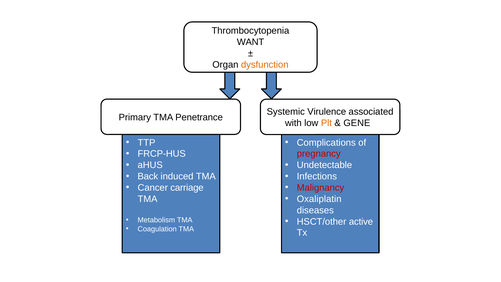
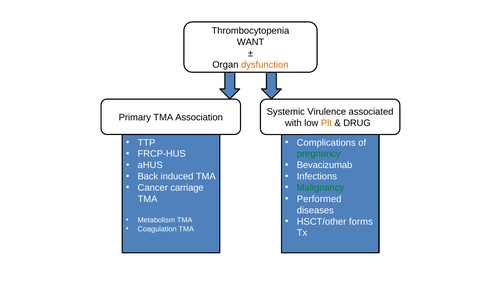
Penetrance: Penetrance -> Association
GENE: GENE -> DRUG
pregnancy colour: red -> green
Undetectable: Undetectable -> Bevacizumab
Malignancy colour: red -> green
Oxaliplatin: Oxaliplatin -> Performed
active: active -> forms
